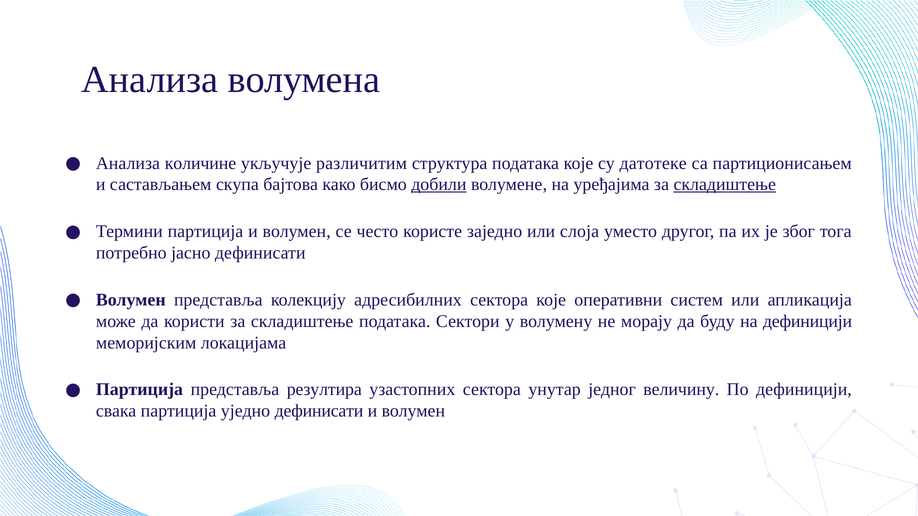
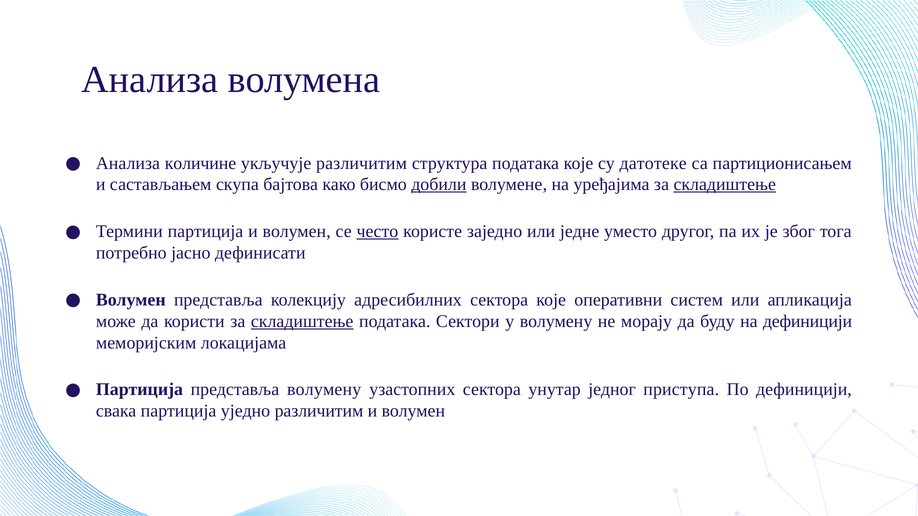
често underline: none -> present
слоја: слоја -> једне
складиштење at (302, 321) underline: none -> present
представља резултира: резултира -> волумену
величину: величину -> приступа
уједно дефинисати: дефинисати -> различитим
